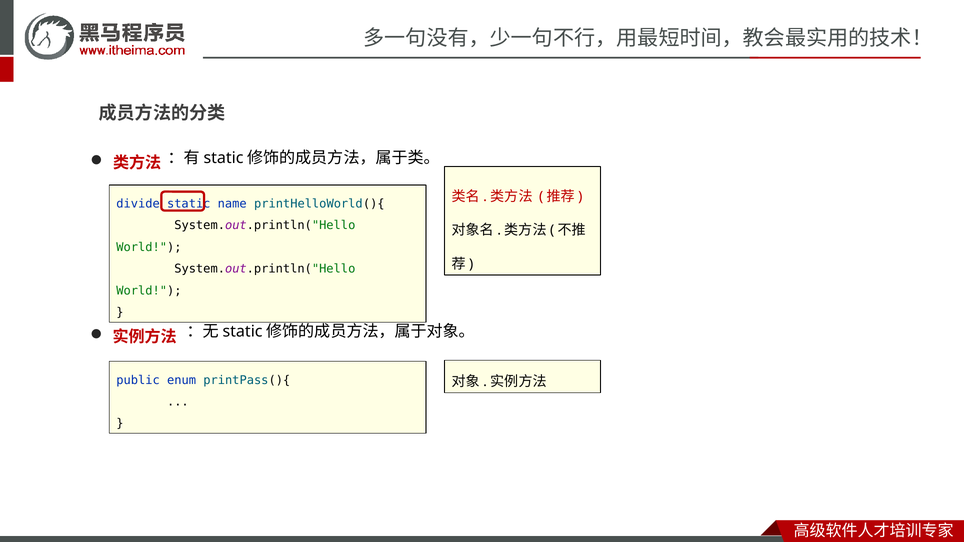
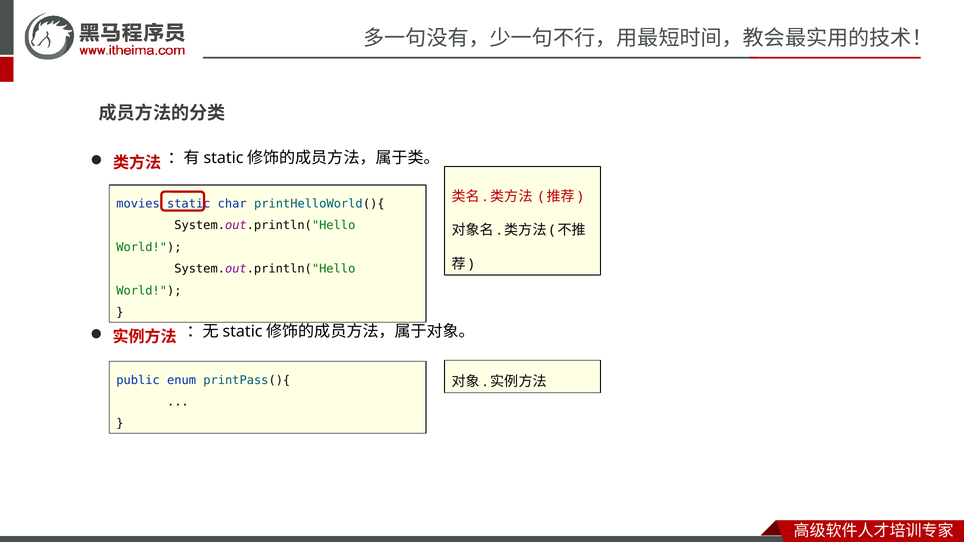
divide: divide -> movies
name: name -> char
